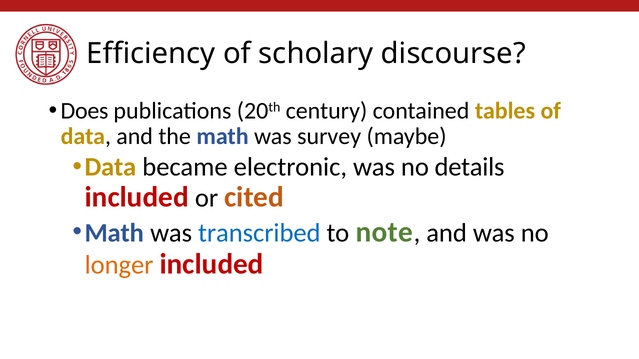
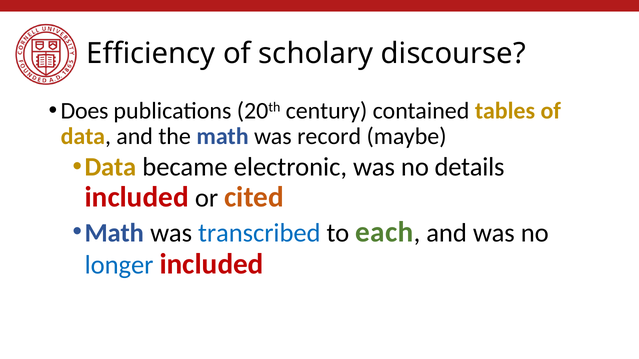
survey: survey -> record
note: note -> each
longer colour: orange -> blue
